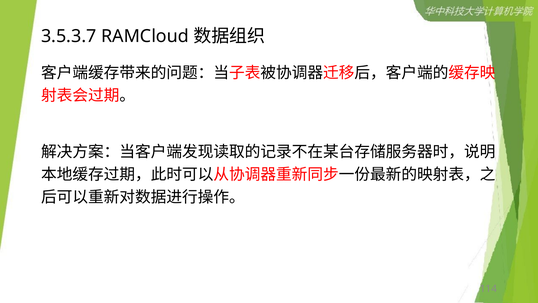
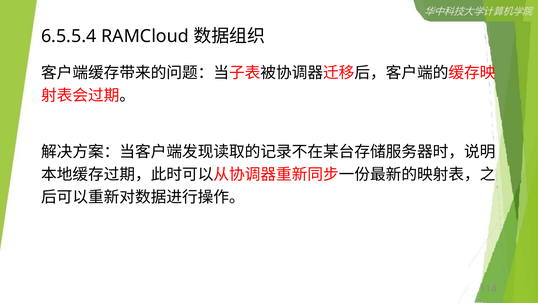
3.5.3.7: 3.5.3.7 -> 6.5.5.4
